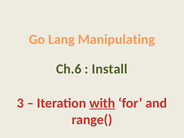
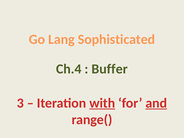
Manipulating: Manipulating -> Sophisticated
Ch.6: Ch.6 -> Ch.4
Install: Install -> Buffer
and underline: none -> present
